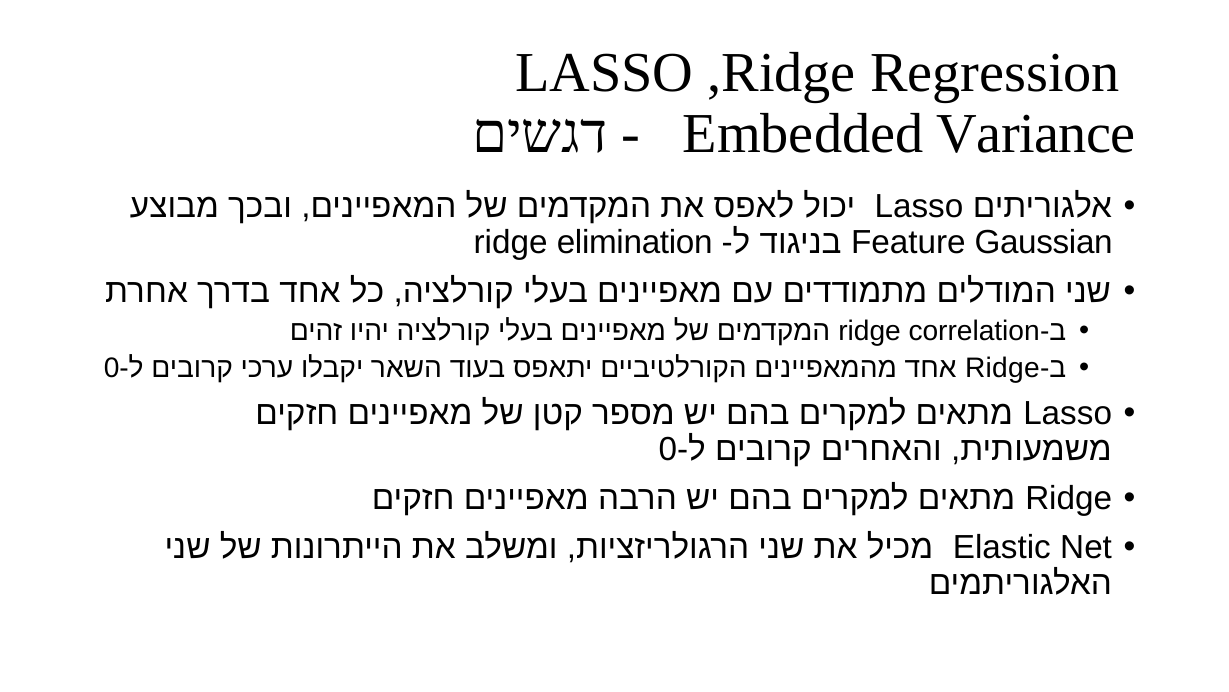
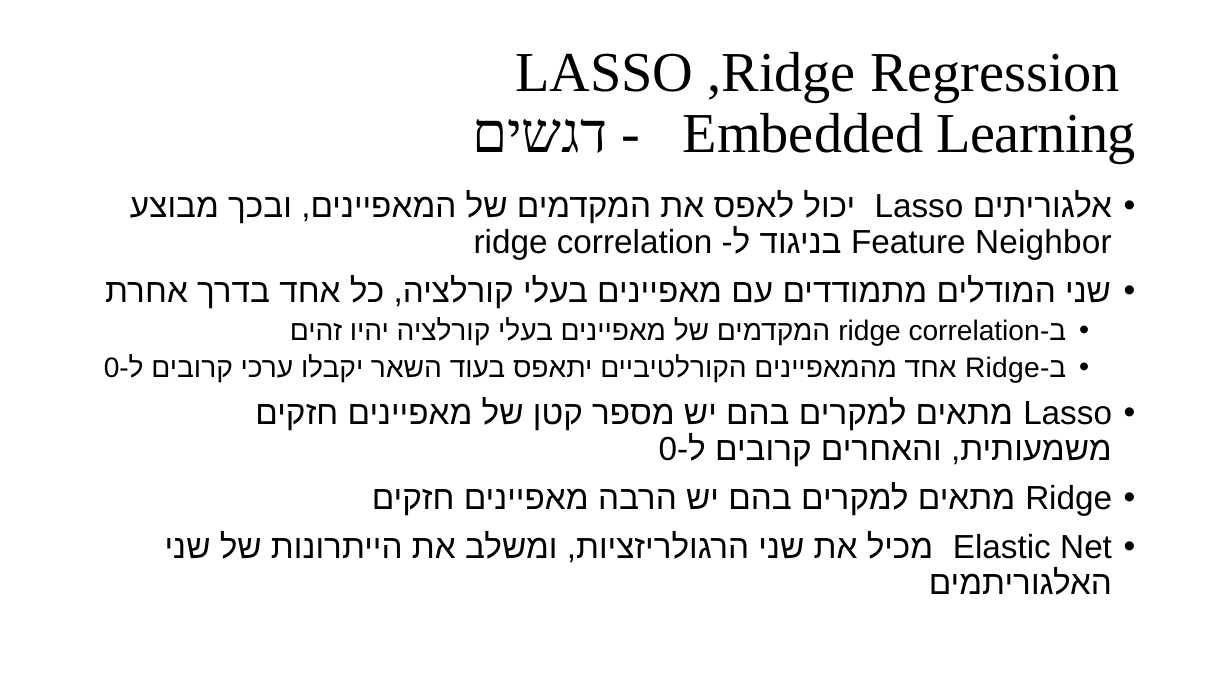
Variance: Variance -> Learning
elimination at (635, 242): elimination -> correlation
Gaussian: Gaussian -> Neighbor
